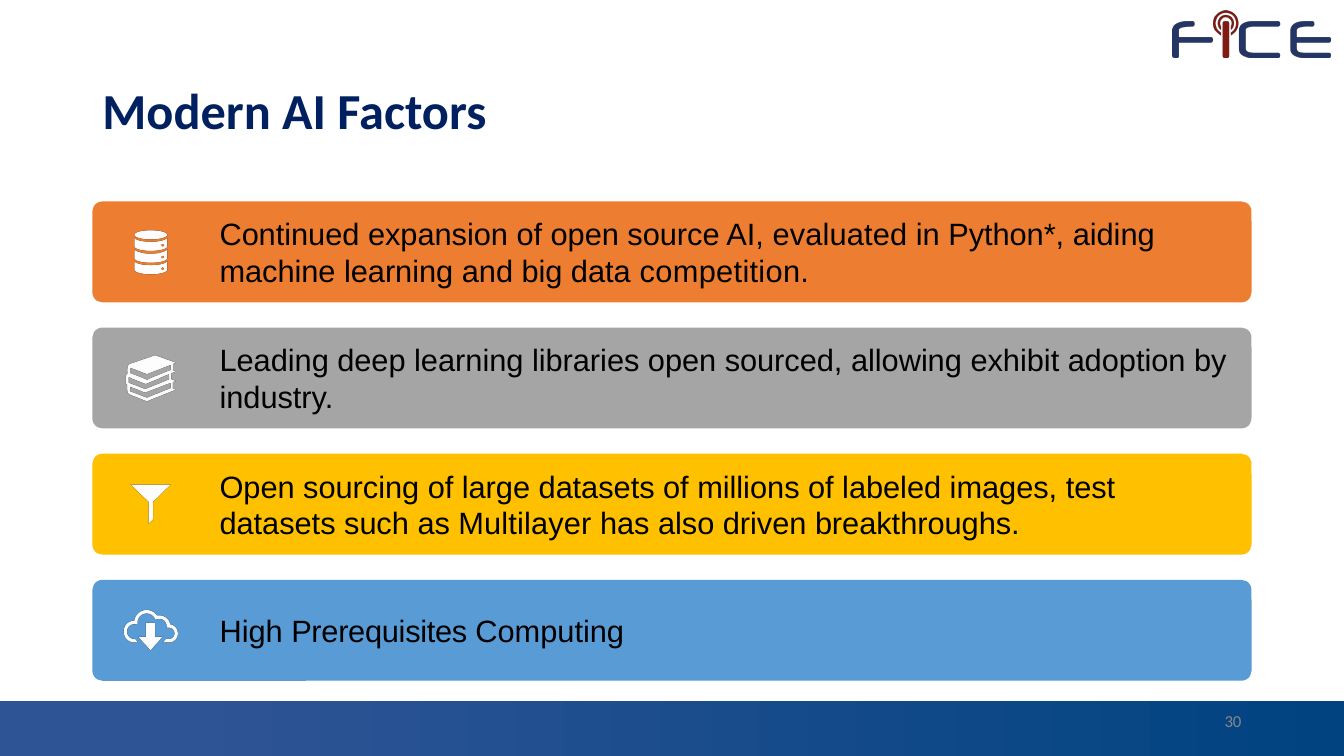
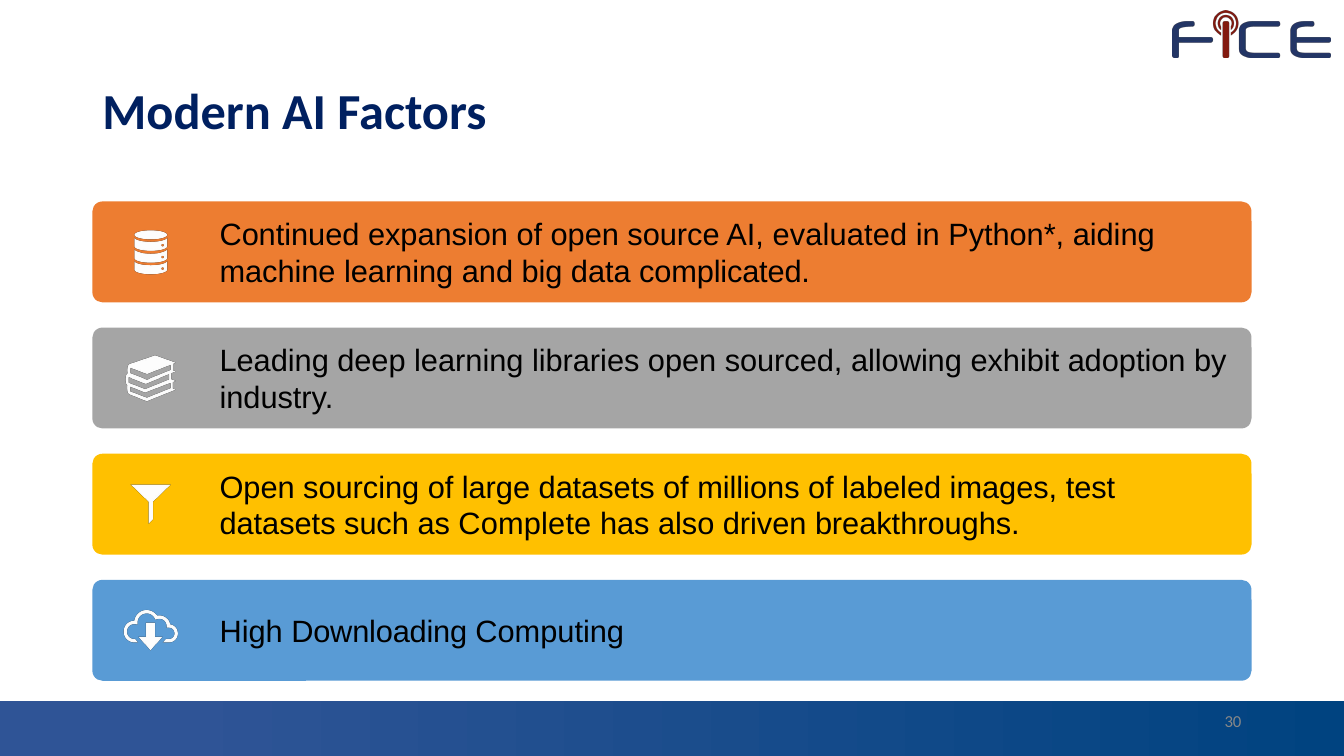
competition: competition -> complicated
Multilayer: Multilayer -> Complete
Prerequisites: Prerequisites -> Downloading
